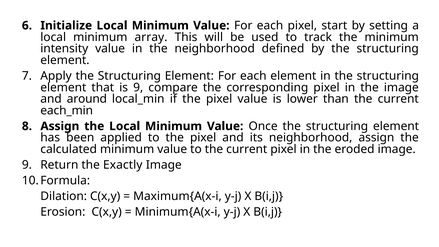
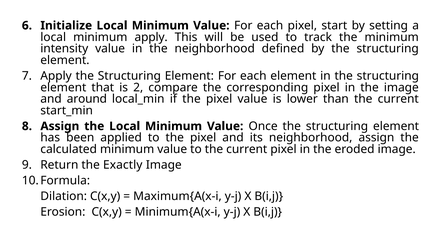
minimum array: array -> apply
is 9: 9 -> 2
each_min: each_min -> start_min
